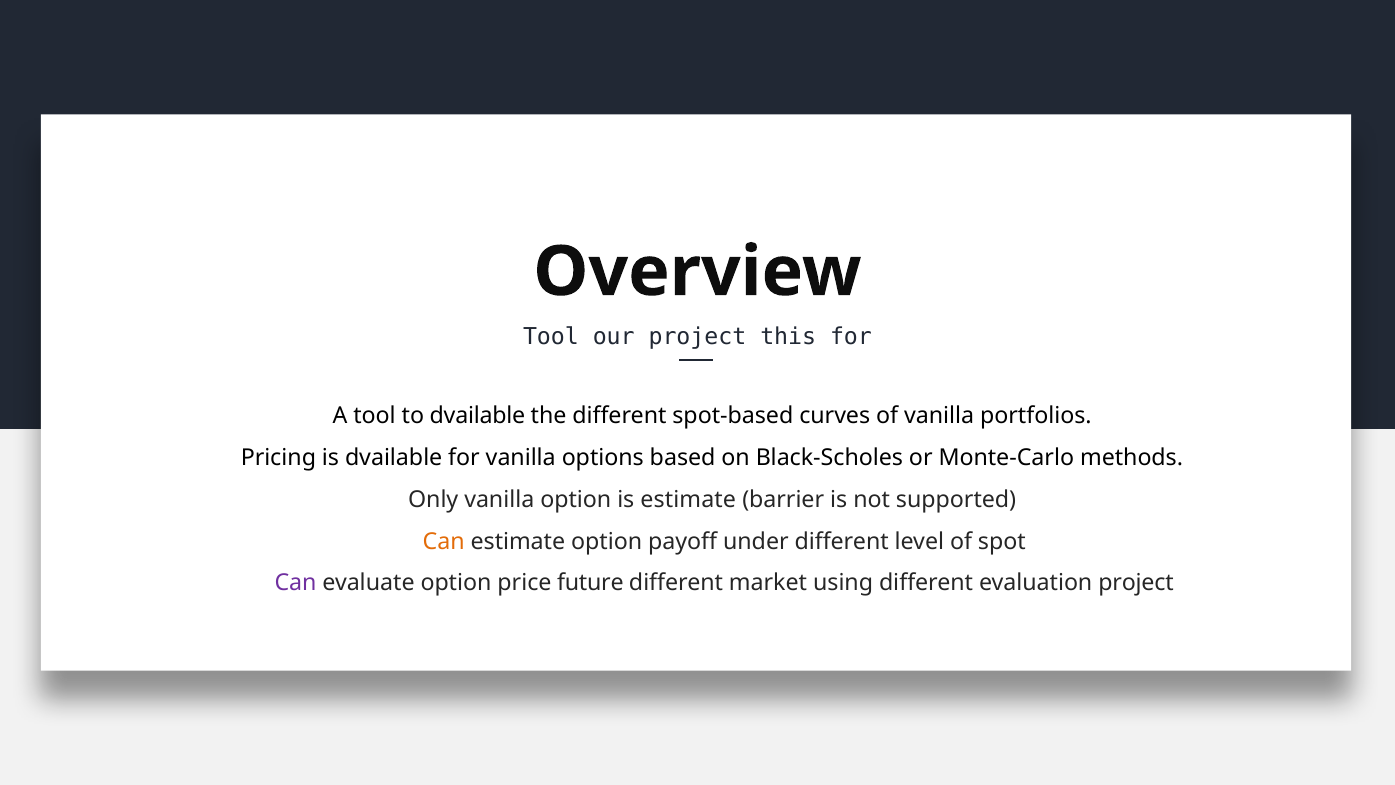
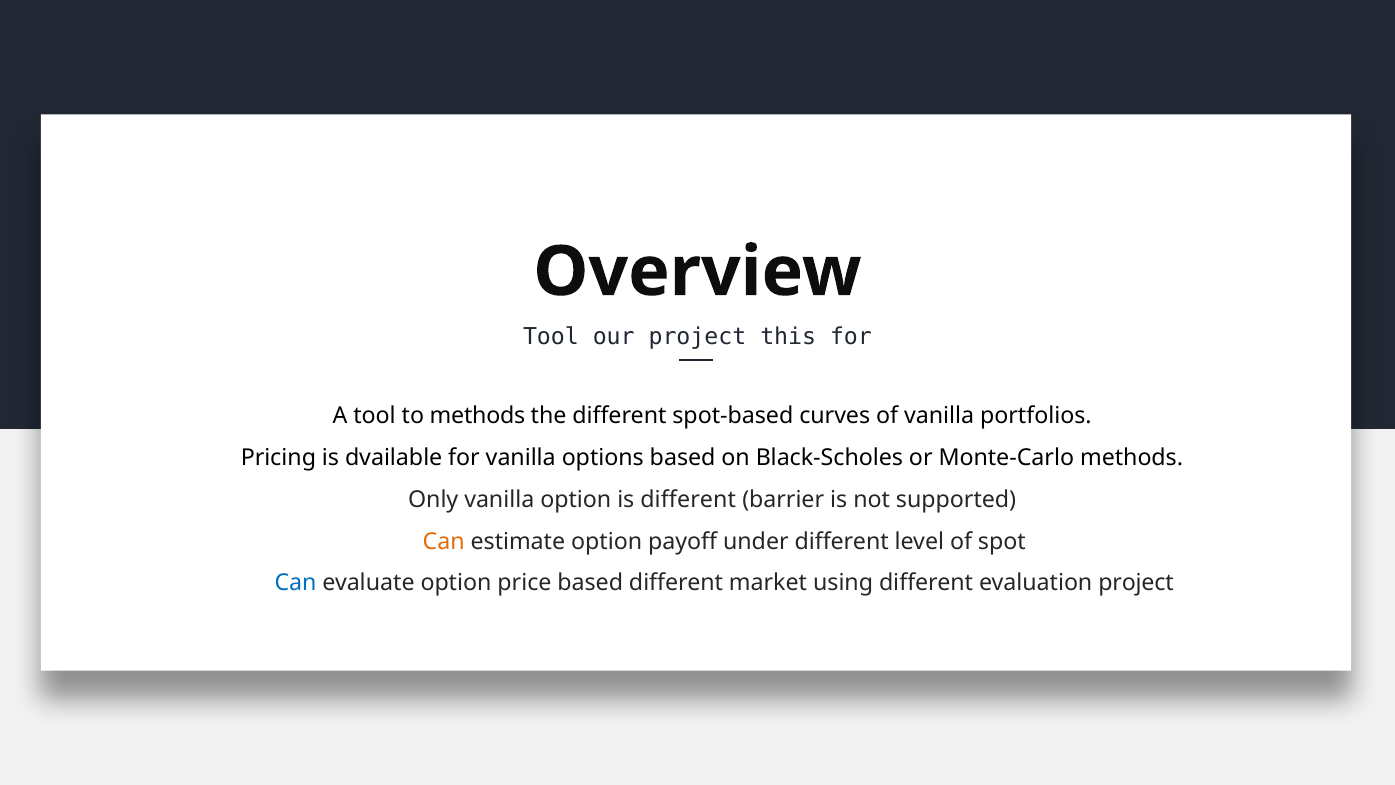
to dvailable: dvailable -> methods
is estimate: estimate -> different
Can at (296, 583) colour: purple -> blue
price future: future -> based
